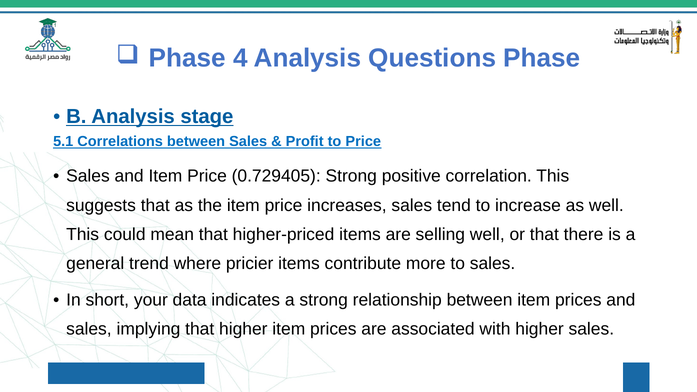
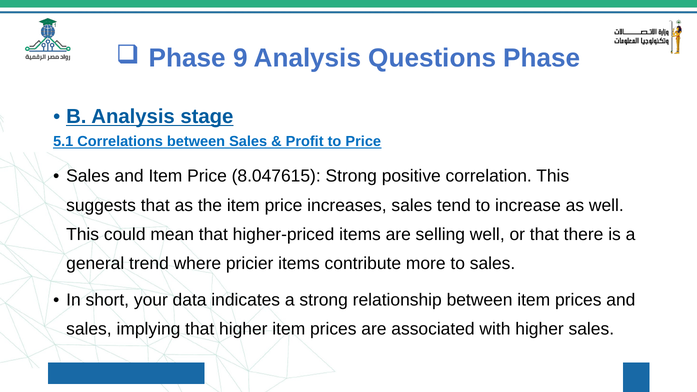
4: 4 -> 9
0.729405: 0.729405 -> 8.047615
